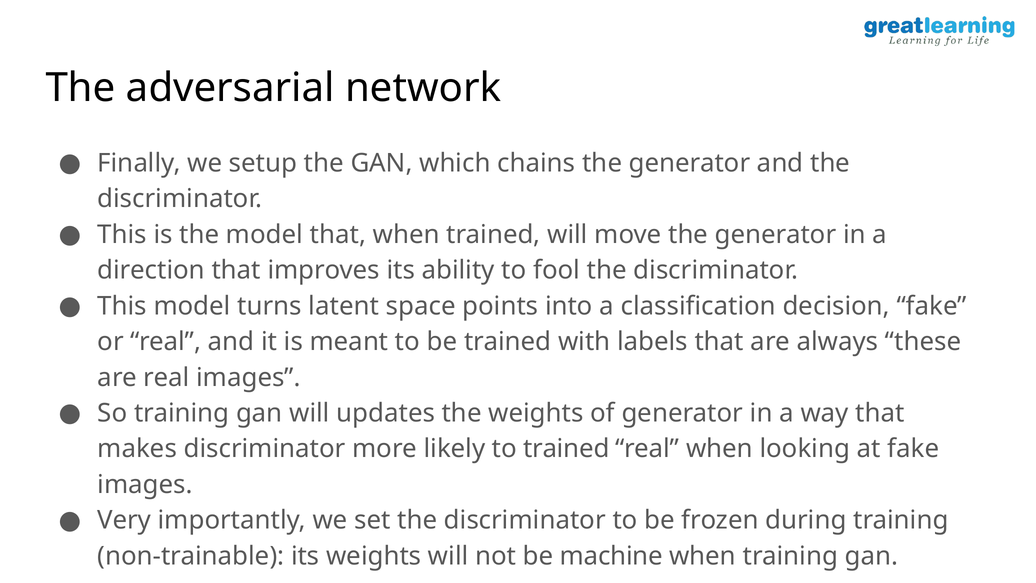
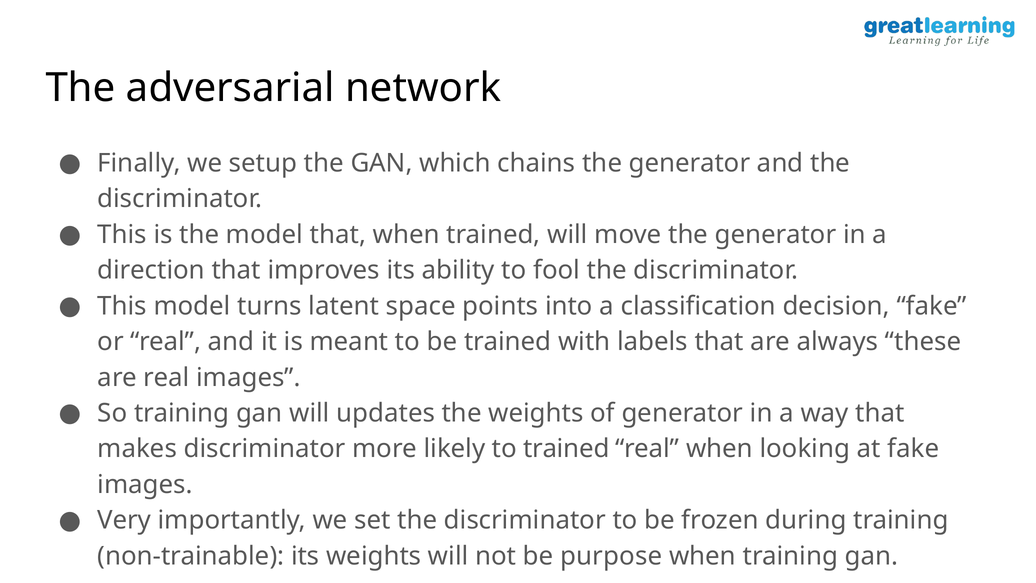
machine: machine -> purpose
